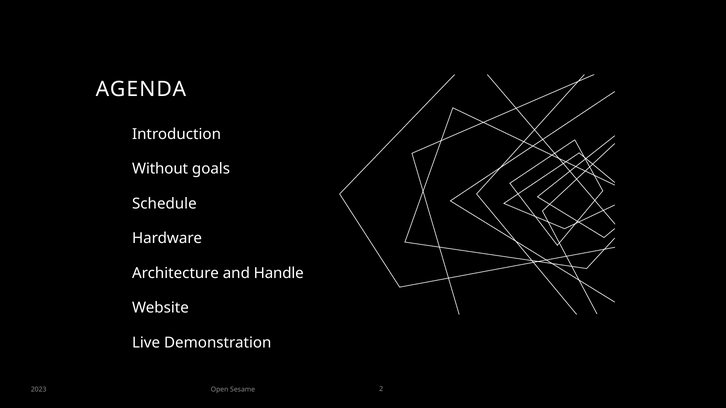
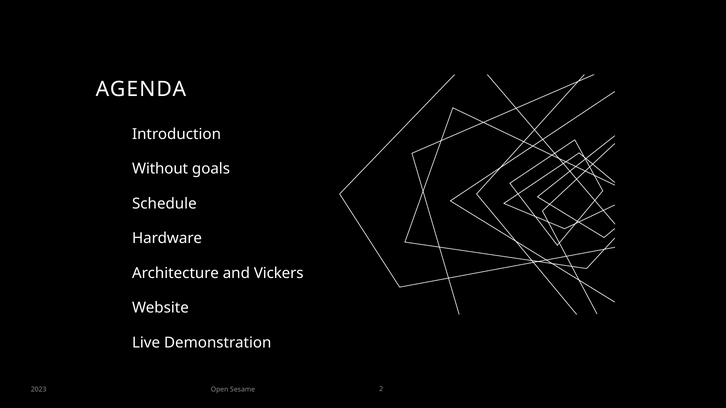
Handle: Handle -> Vickers
